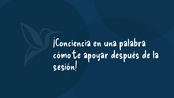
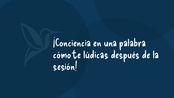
apoyar: apoyar -> lúdicas
